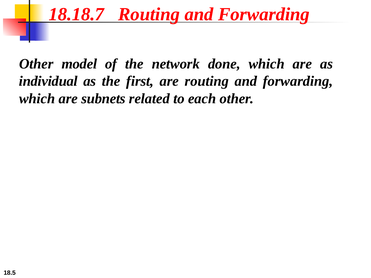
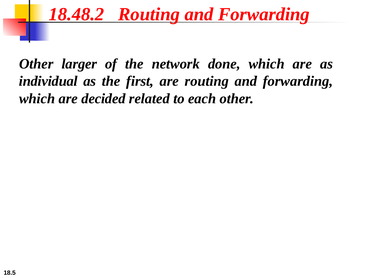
18.18.7: 18.18.7 -> 18.48.2
model: model -> larger
subnets: subnets -> decided
